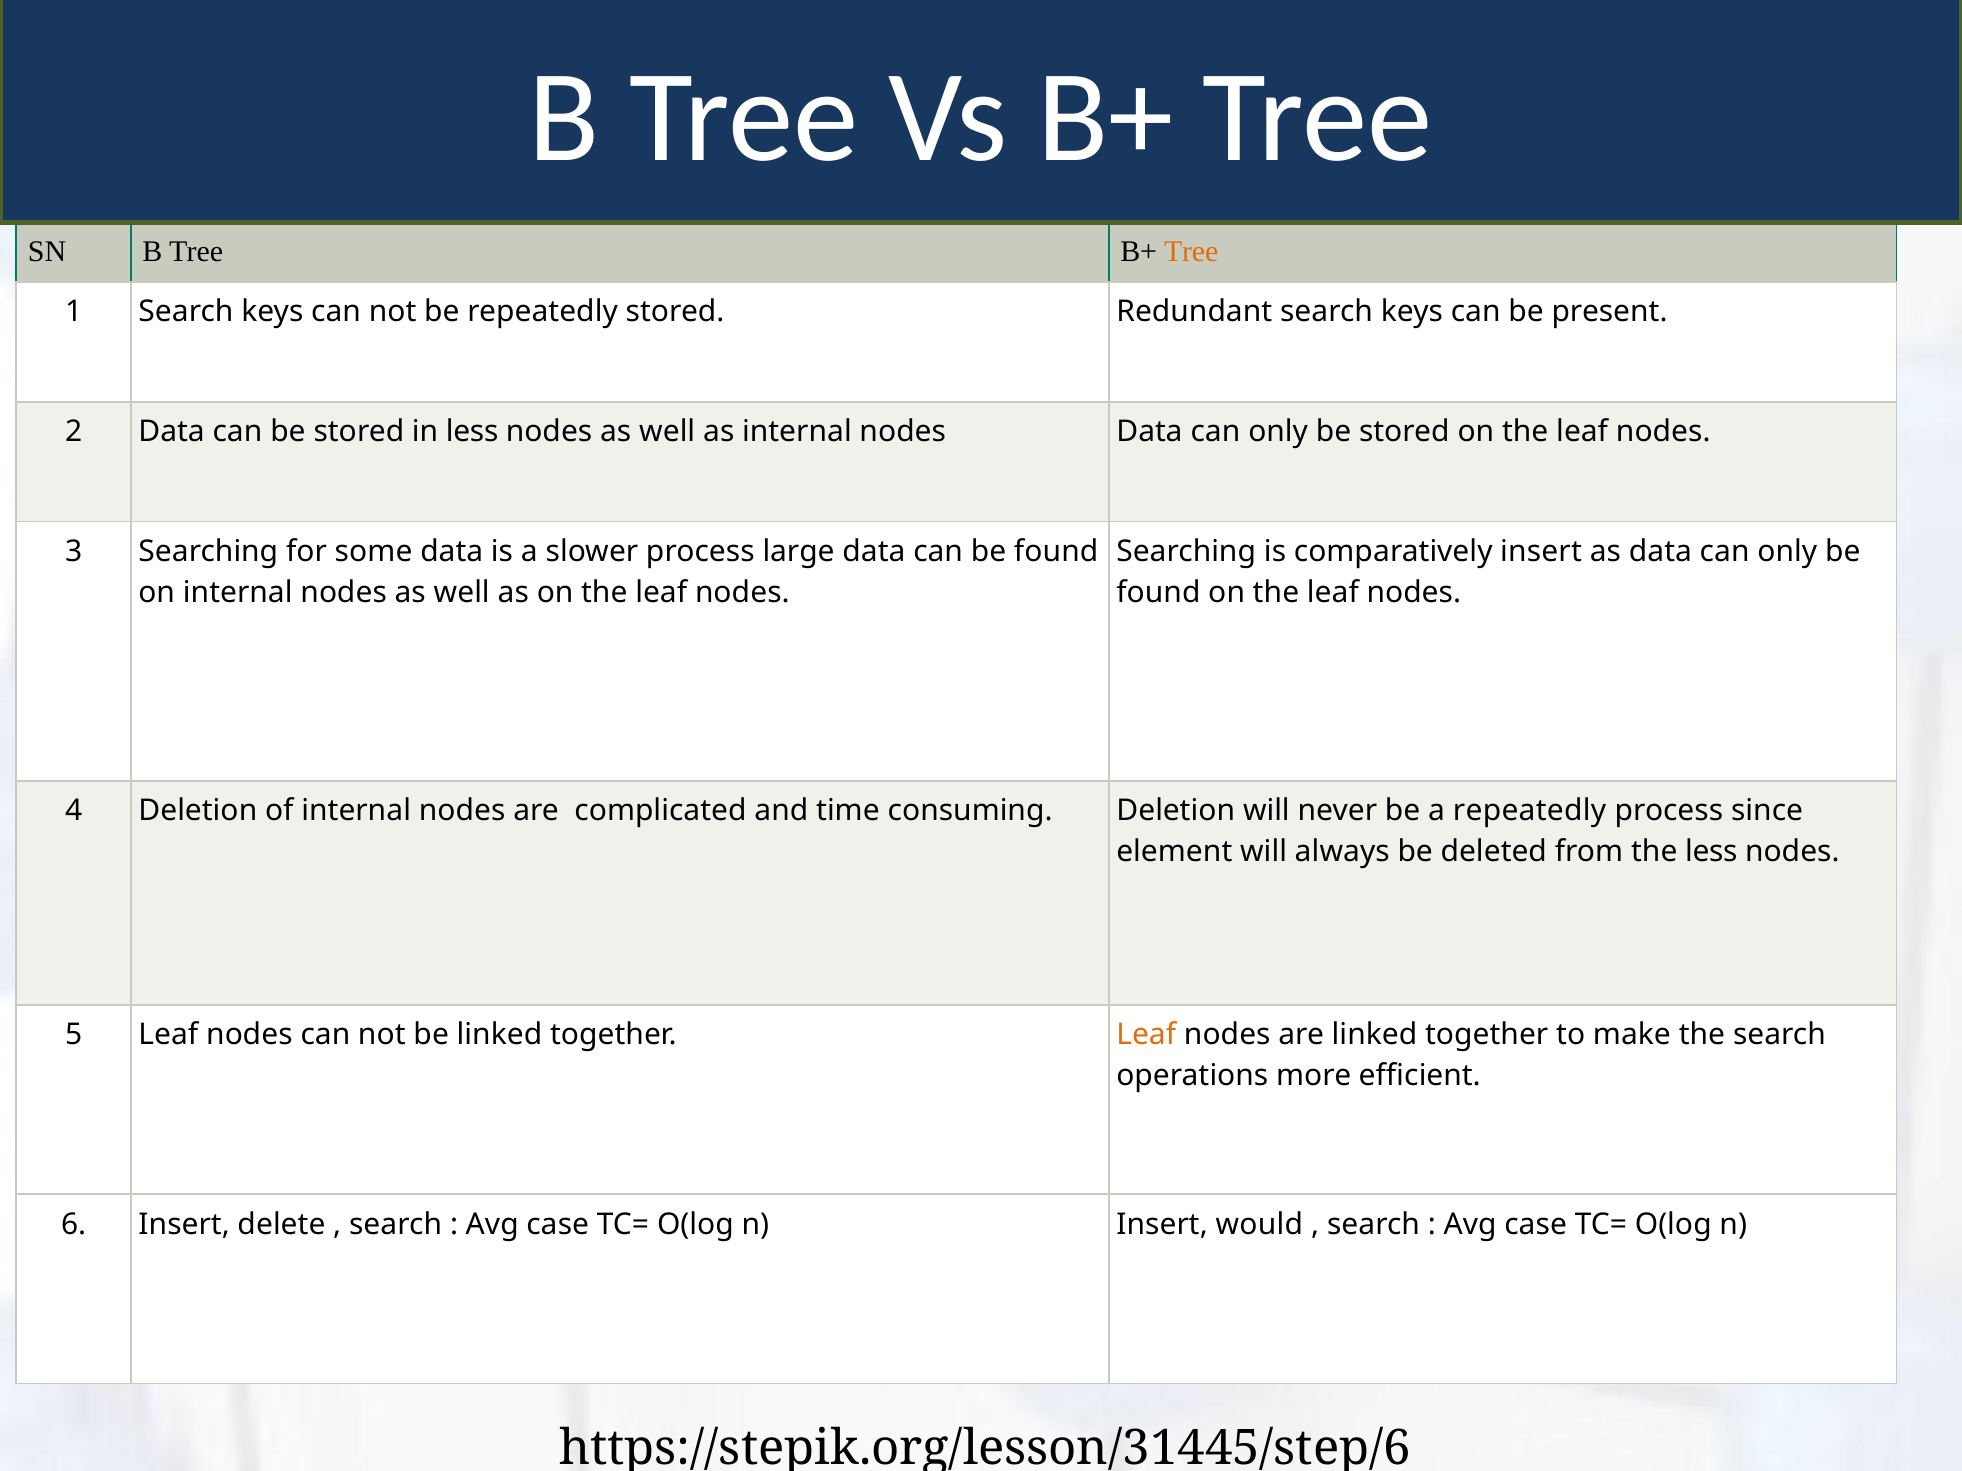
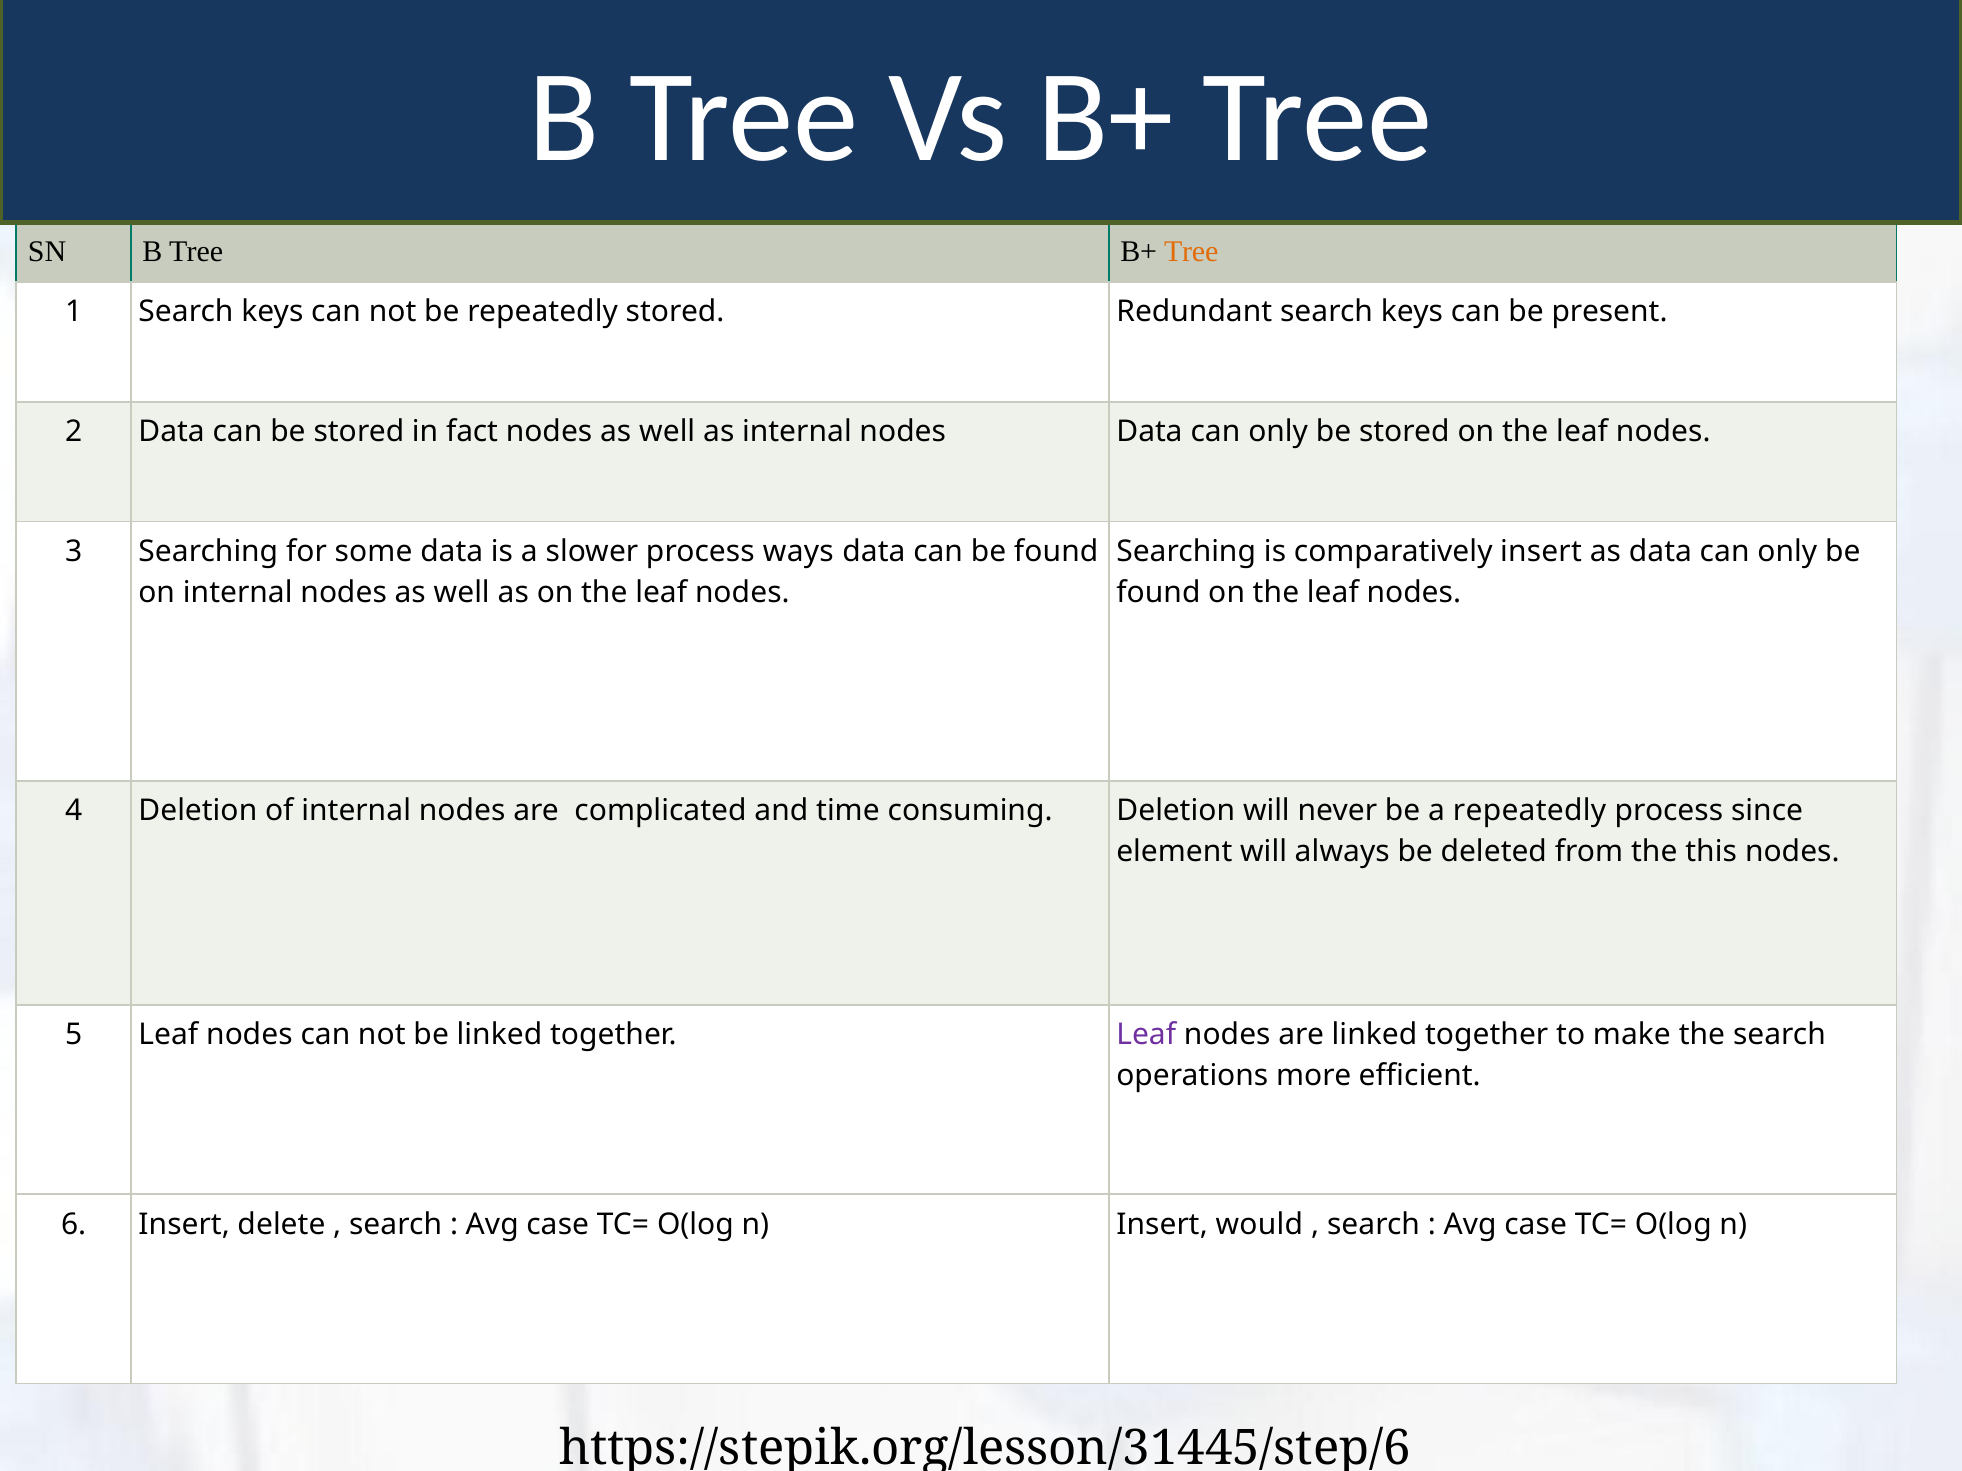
in less: less -> fact
large: large -> ways
the less: less -> this
Leaf at (1146, 1035) colour: orange -> purple
